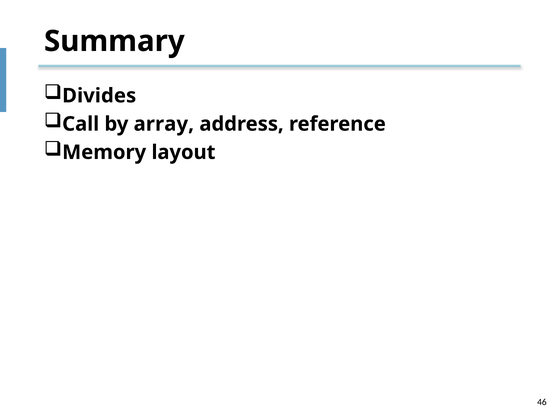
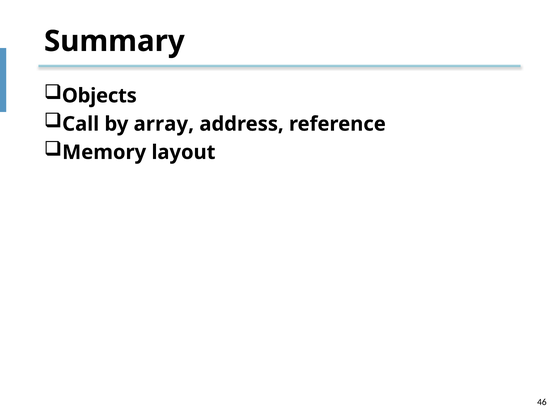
Divides: Divides -> Objects
